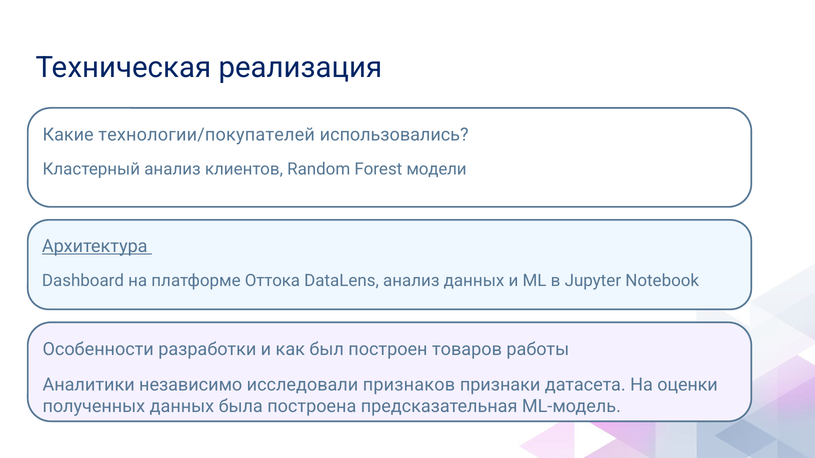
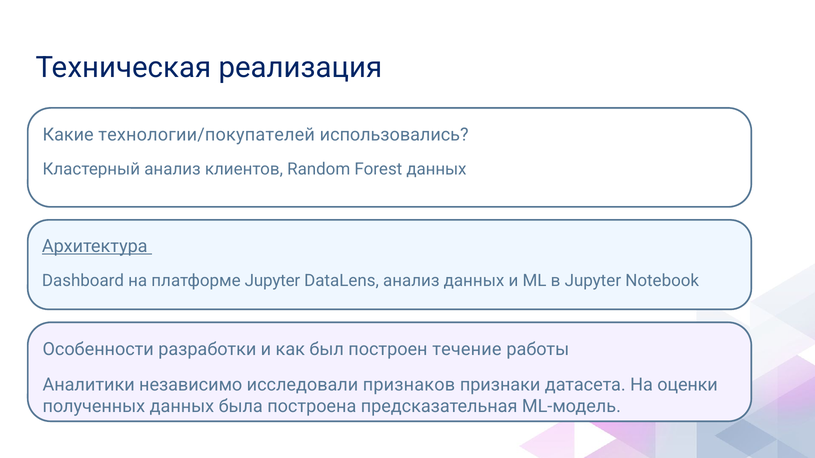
Forest модели: модели -> данных
платформе Оттока: Оттока -> Jupyter
товаров: товаров -> течение
